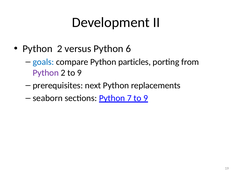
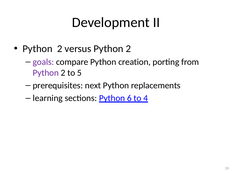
versus Python 6: 6 -> 2
goals colour: blue -> purple
particles: particles -> creation
2 to 9: 9 -> 5
seaborn: seaborn -> learning
7: 7 -> 6
9 at (146, 98): 9 -> 4
